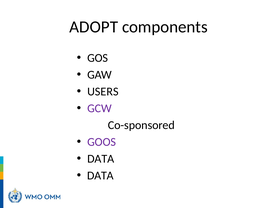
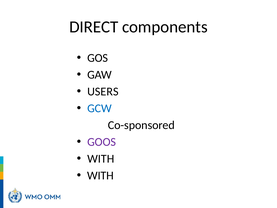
ADOPT: ADOPT -> DIRECT
GCW colour: purple -> blue
DATA at (101, 159): DATA -> WITH
DATA at (100, 175): DATA -> WITH
